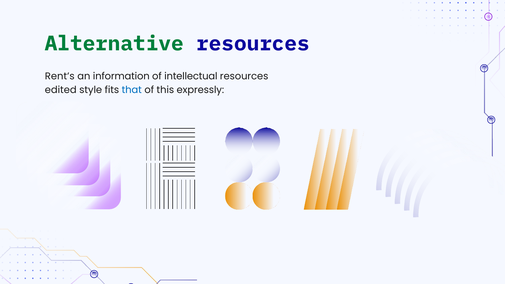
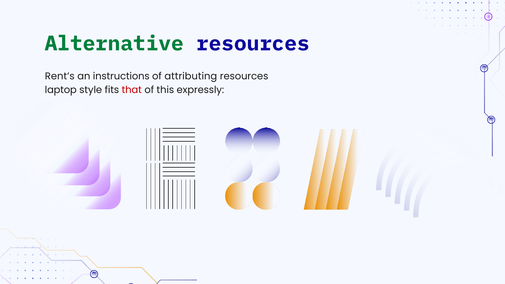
information: information -> instructions
intellectual: intellectual -> attributing
edited: edited -> laptop
that colour: blue -> red
